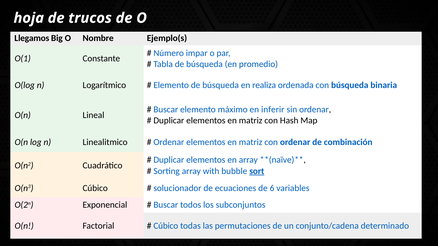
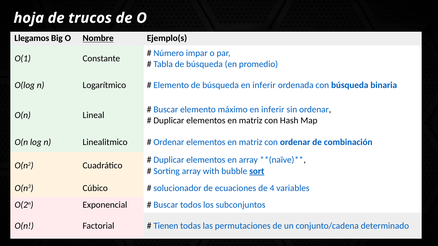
Nombre underline: none -> present
búsqueda en realiza: realiza -> inferir
6: 6 -> 4
Cúbico at (166, 226): Cúbico -> Tienen
